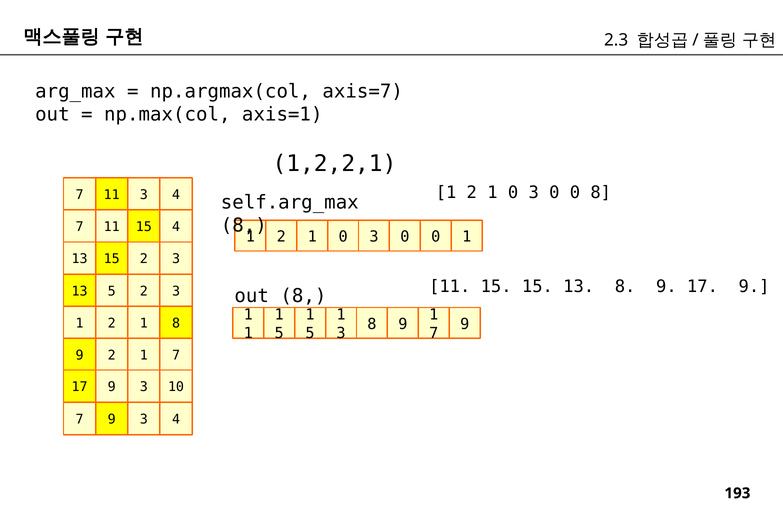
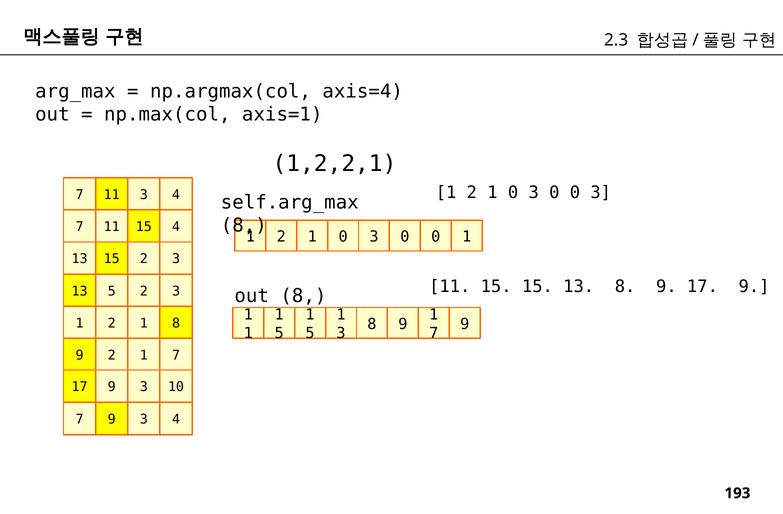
axis=7: axis=7 -> axis=4
0 0 8: 8 -> 3
